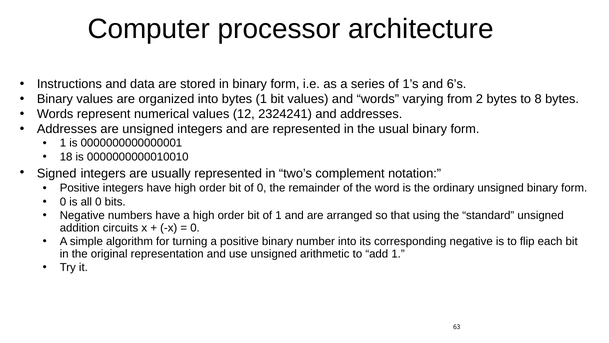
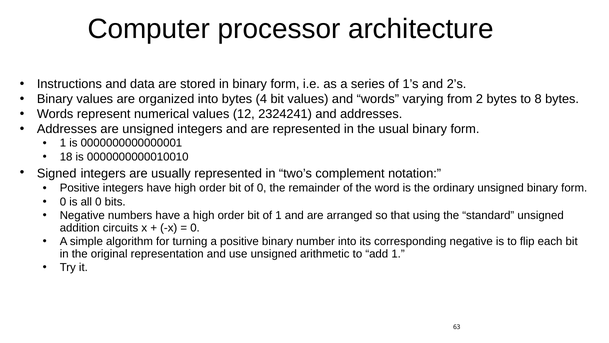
6’s: 6’s -> 2’s
bytes 1: 1 -> 4
